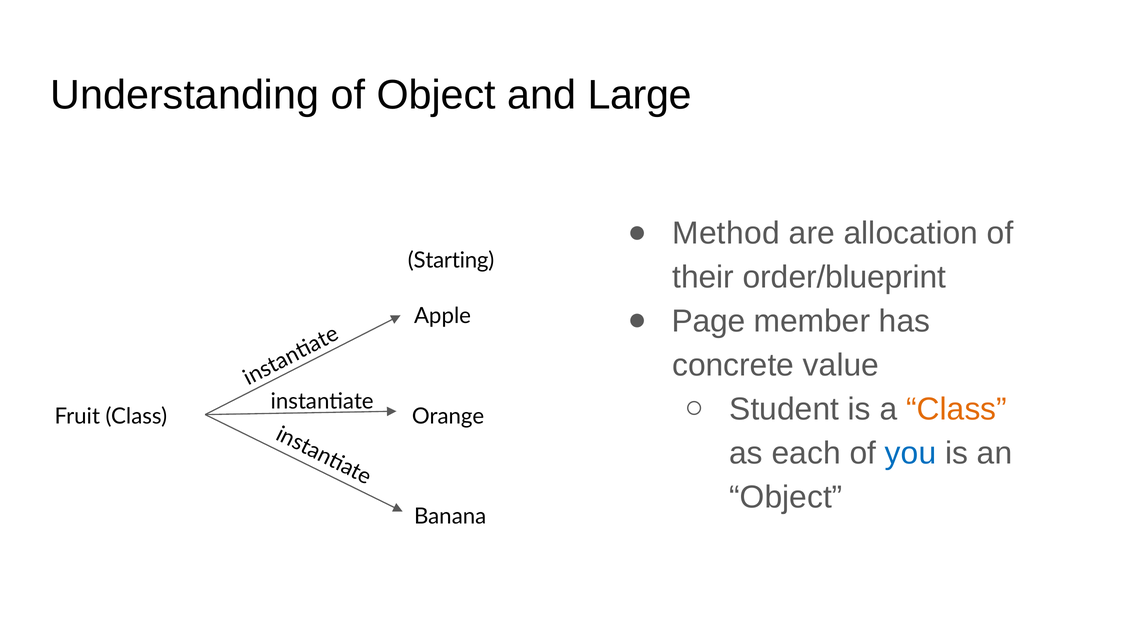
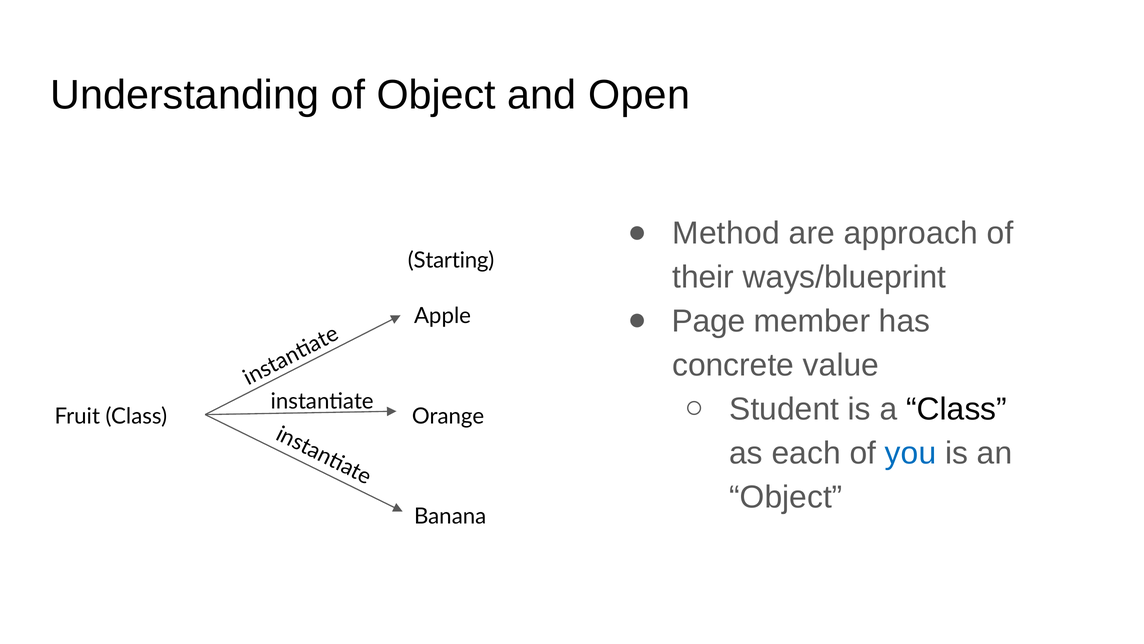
Large: Large -> Open
allocation: allocation -> approach
order/blueprint: order/blueprint -> ways/blueprint
Class at (957, 409) colour: orange -> black
